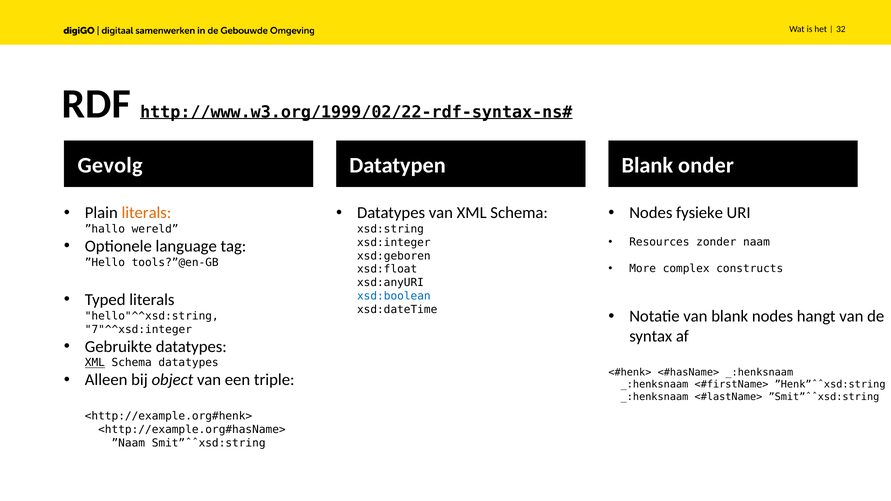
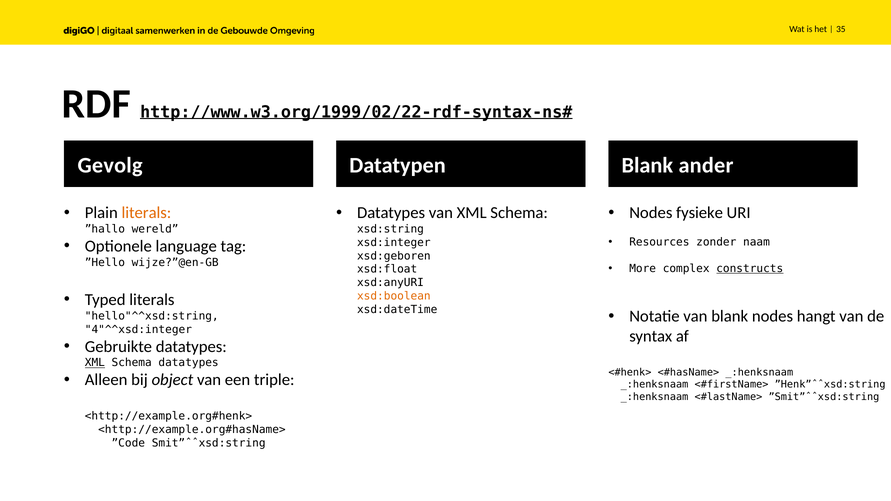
32: 32 -> 35
onder: onder -> ander
tools?”@en-GB: tools?”@en-GB -> wijze?”@en-GB
constructs underline: none -> present
xsd:boolean colour: blue -> orange
7"^^xsd:integer: 7"^^xsd:integer -> 4"^^xsd:integer
”Naam: ”Naam -> ”Code
